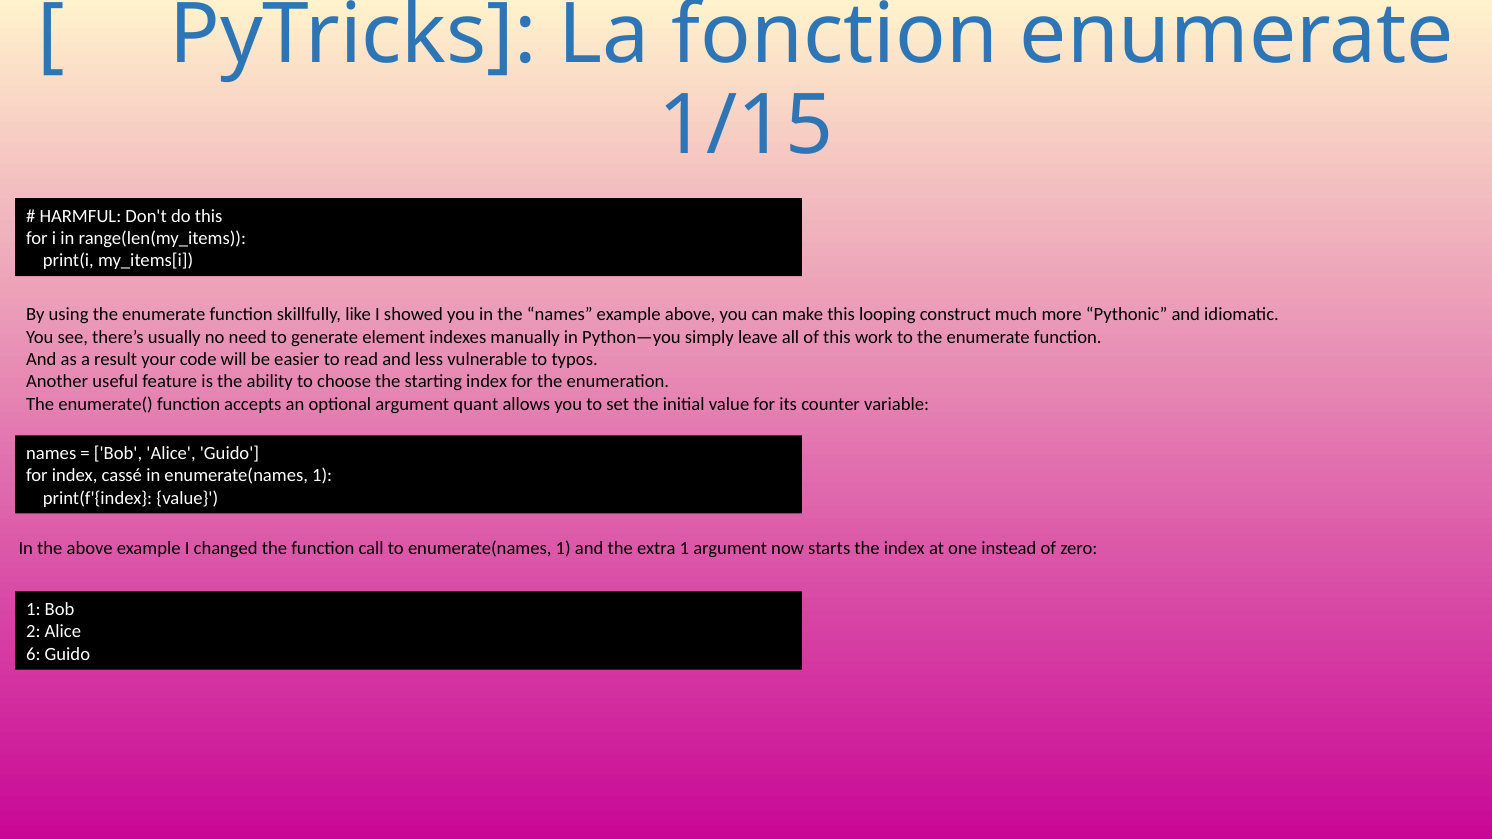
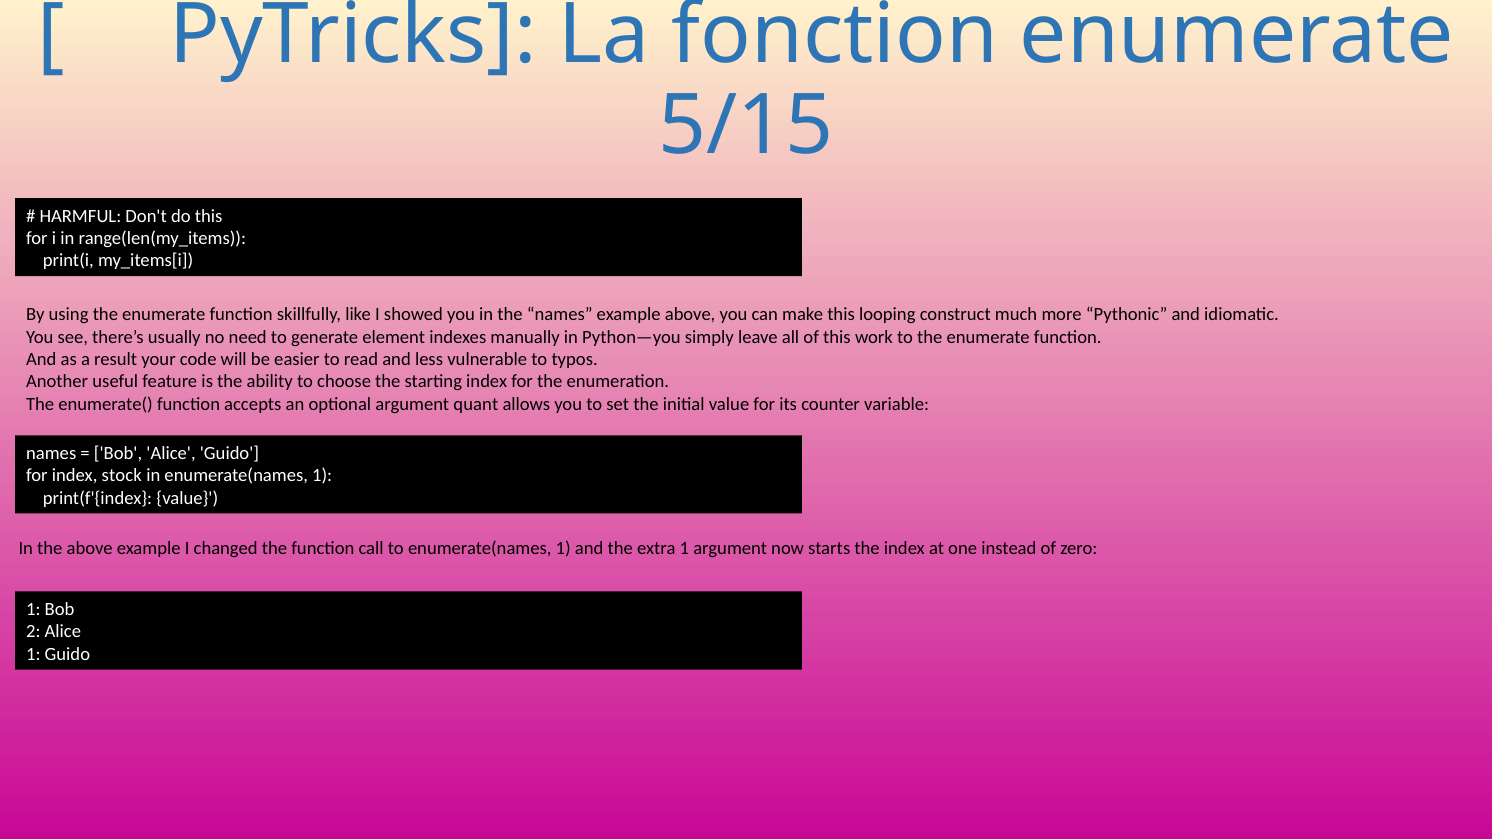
1/15: 1/15 -> 5/15
cassé: cassé -> stock
6 at (33, 654): 6 -> 1
